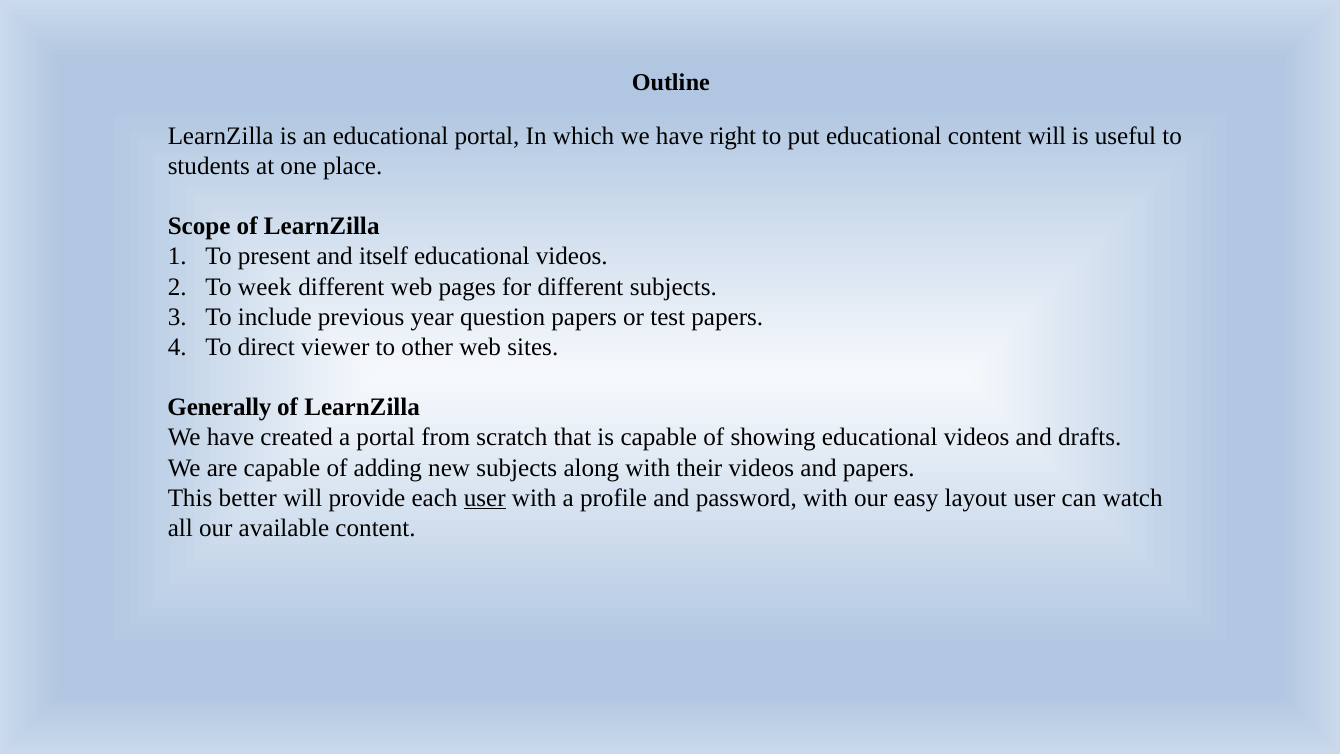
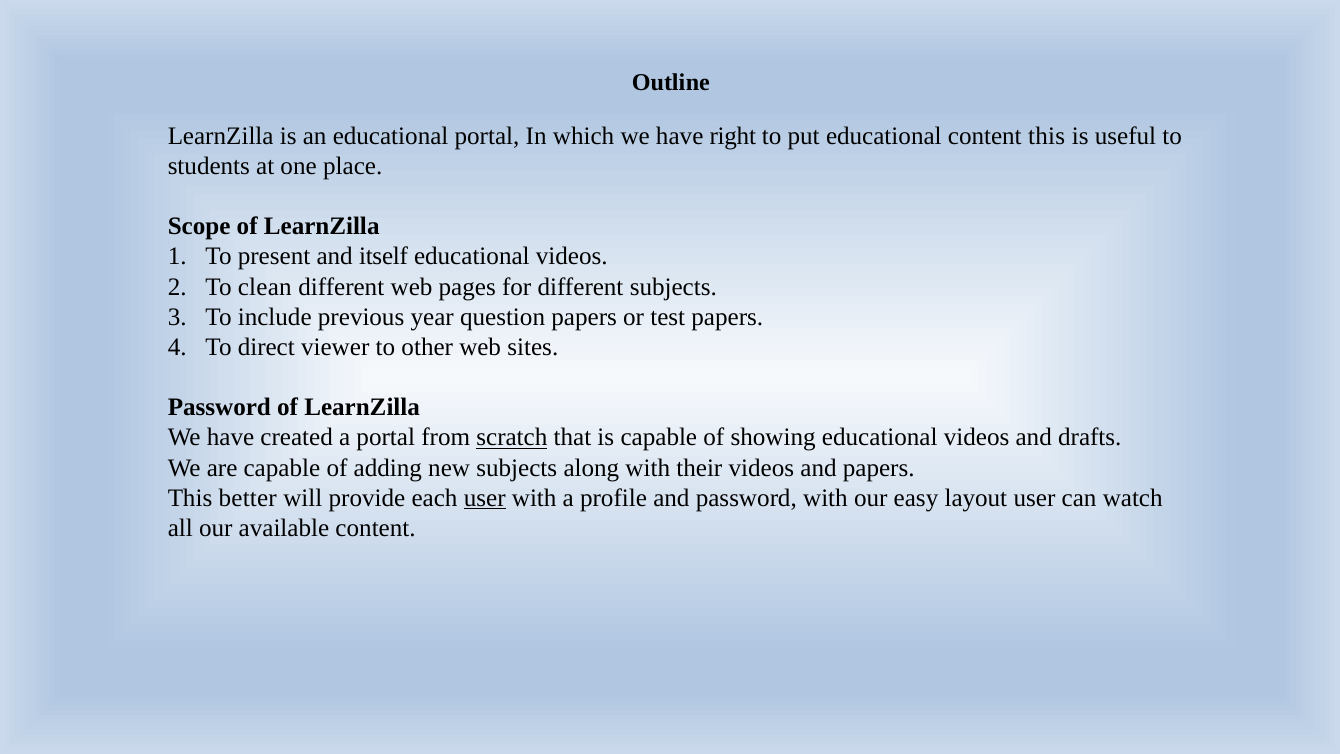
content will: will -> this
week: week -> clean
Generally at (219, 407): Generally -> Password
scratch underline: none -> present
